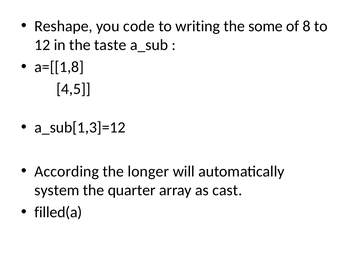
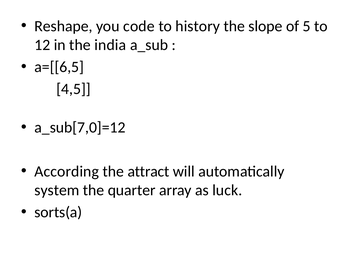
writing: writing -> history
some: some -> slope
8: 8 -> 5
taste: taste -> india
a=[[1,8: a=[[1,8 -> a=[[6,5
a_sub[1,3]=12: a_sub[1,3]=12 -> a_sub[7,0]=12
longer: longer -> attract
cast: cast -> luck
filled(a: filled(a -> sorts(a
